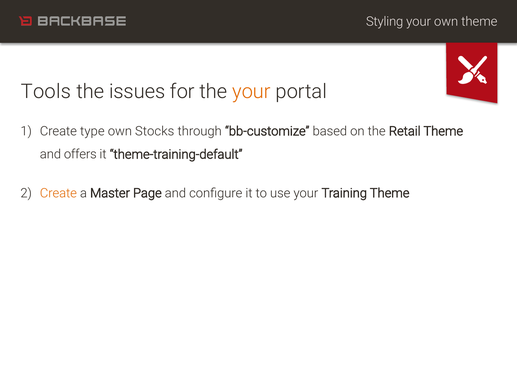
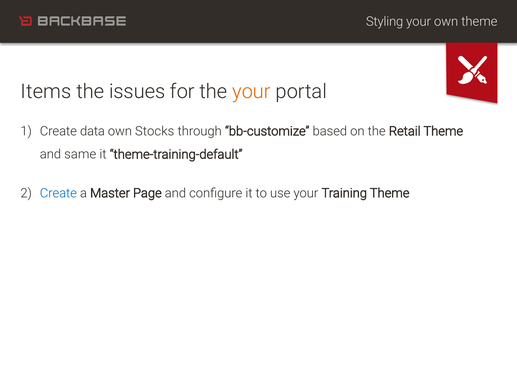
Tools: Tools -> Items
type: type -> data
offers: offers -> same
Create at (58, 193) colour: orange -> blue
